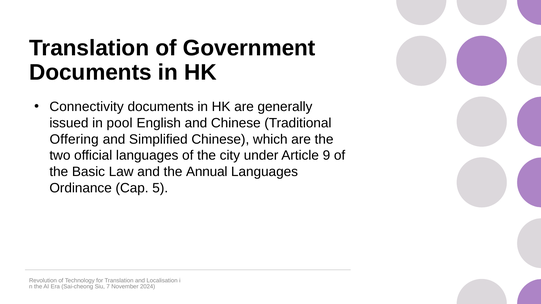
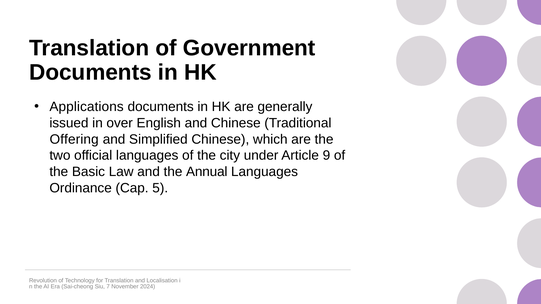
Connectivity: Connectivity -> Applications
pool: pool -> over
